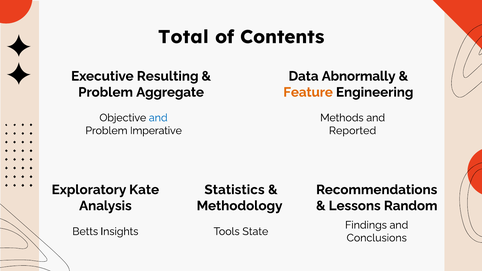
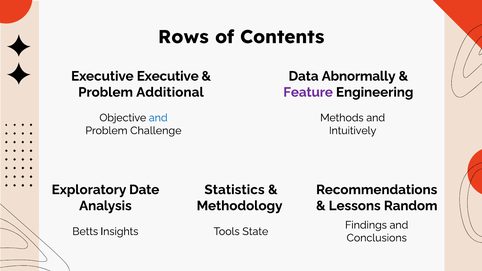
Total: Total -> Rows
Executive Resulting: Resulting -> Executive
Aggregate: Aggregate -> Additional
Feature colour: orange -> purple
Imperative: Imperative -> Challenge
Reported: Reported -> Intuitively
Kate: Kate -> Date
